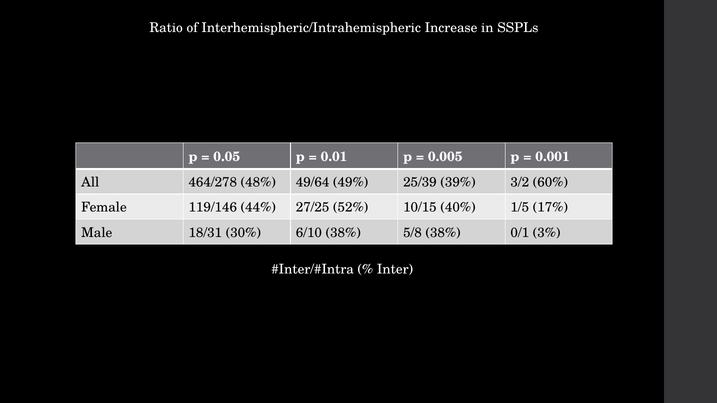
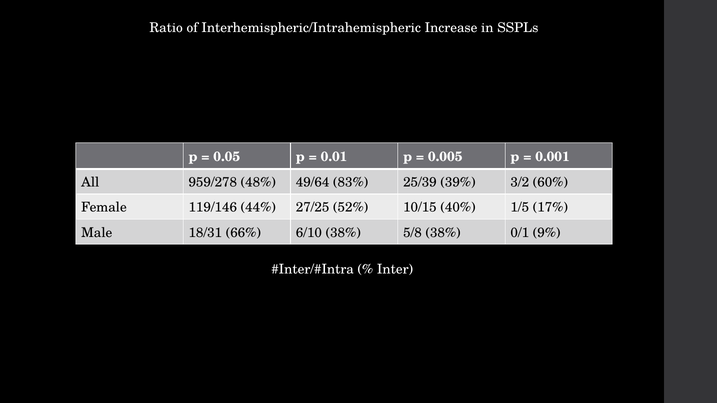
464/278: 464/278 -> 959/278
49%: 49% -> 83%
30%: 30% -> 66%
3%: 3% -> 9%
